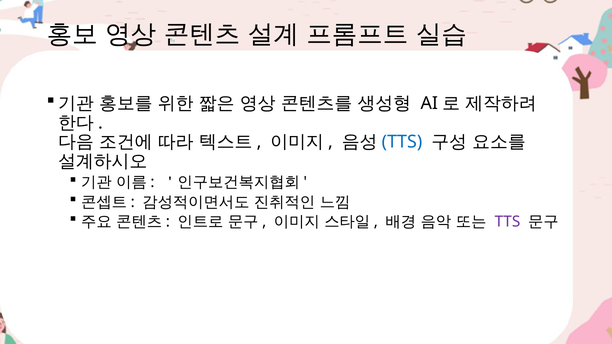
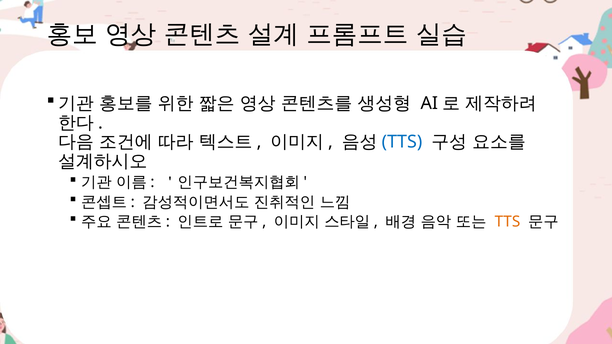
TTS at (508, 222) colour: purple -> orange
